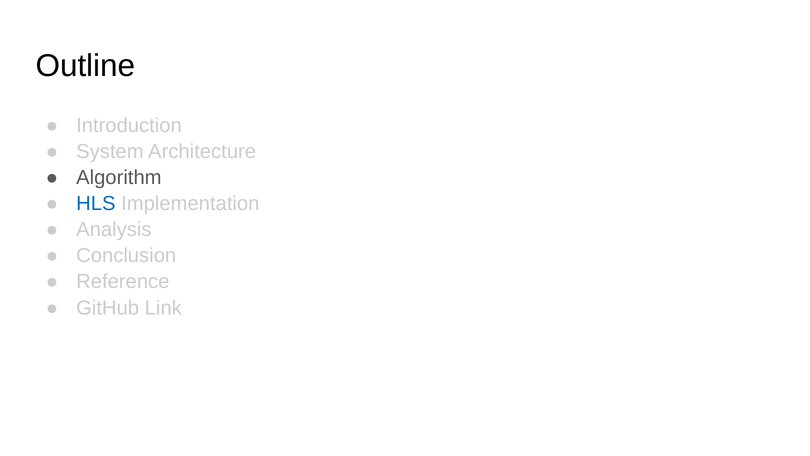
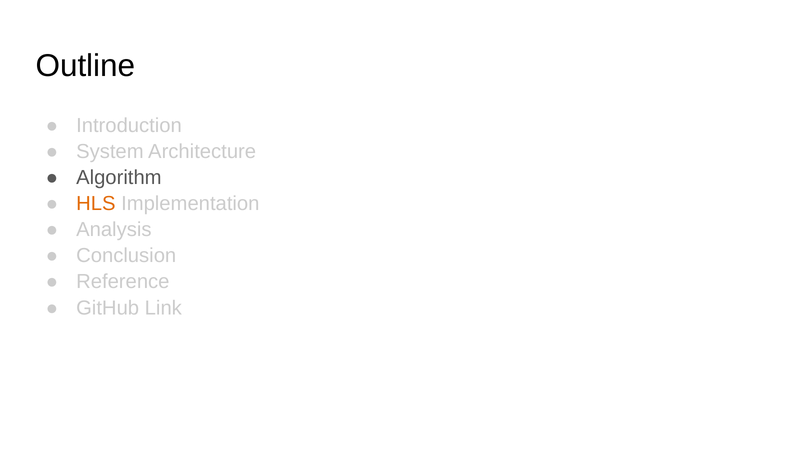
HLS colour: blue -> orange
